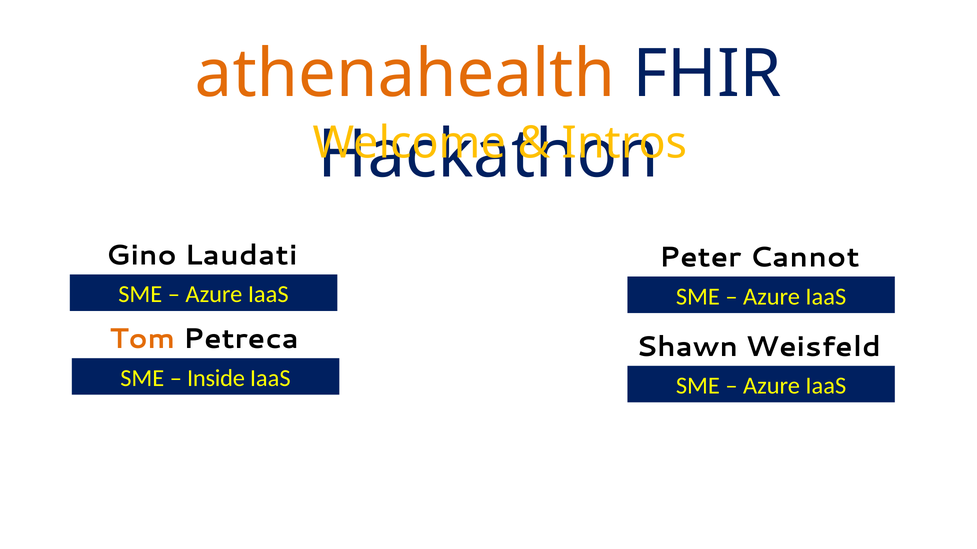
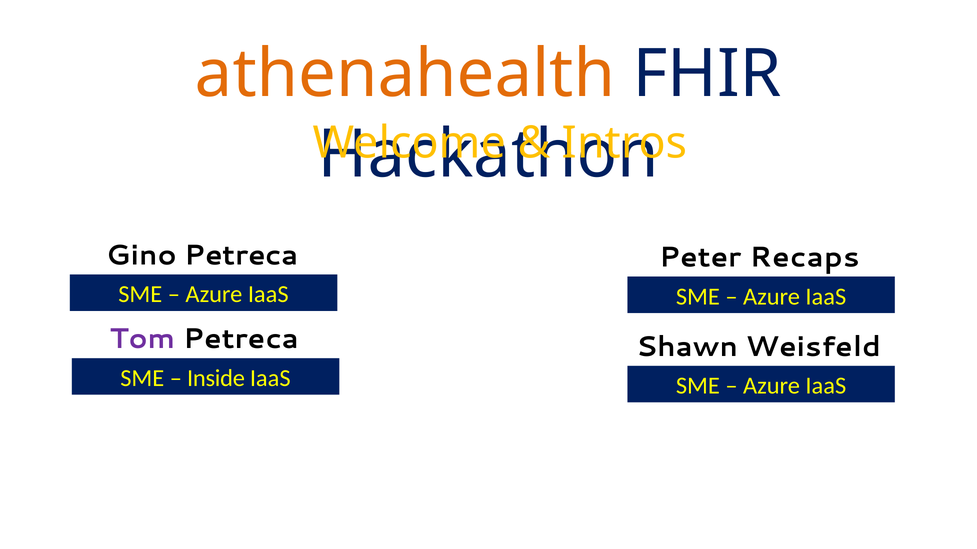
Gino Laudati: Laudati -> Petreca
Cannot: Cannot -> Recaps
Tom colour: orange -> purple
